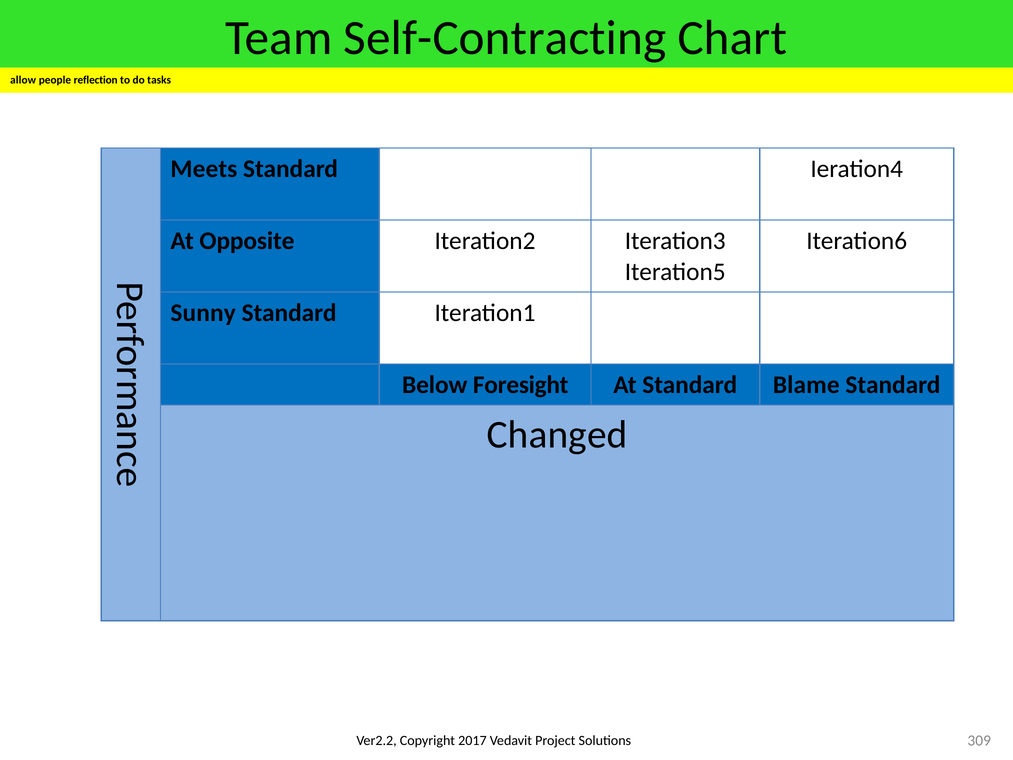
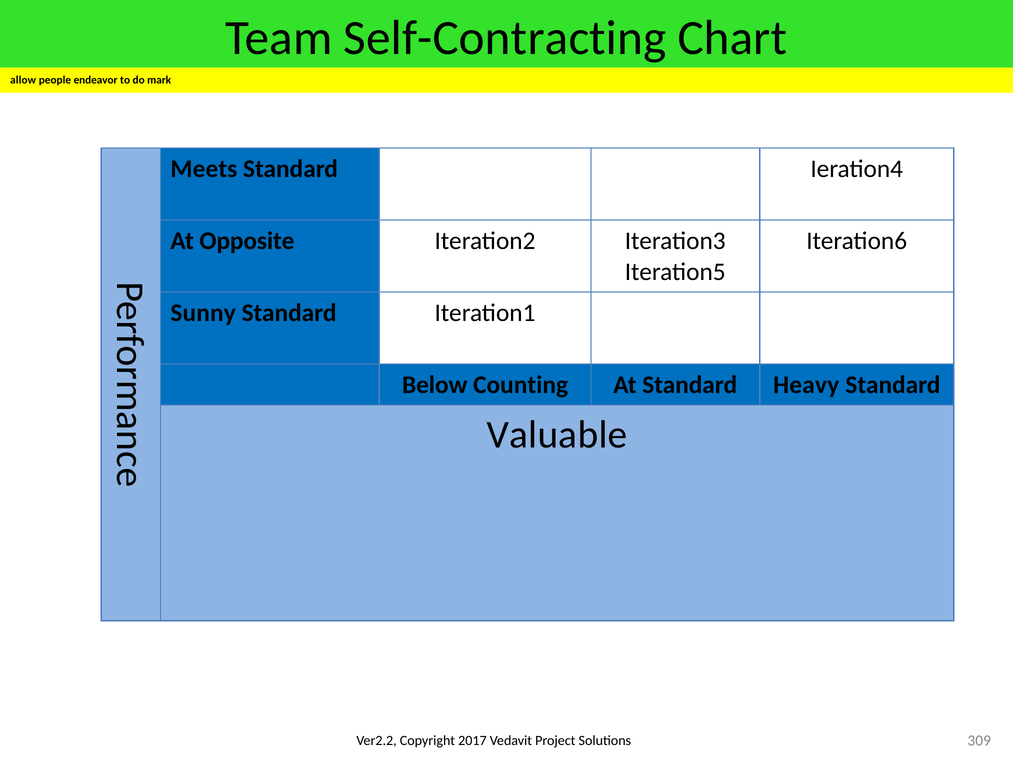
reflection: reflection -> endeavor
tasks: tasks -> mark
Foresight: Foresight -> Counting
Blame: Blame -> Heavy
Changed: Changed -> Valuable
